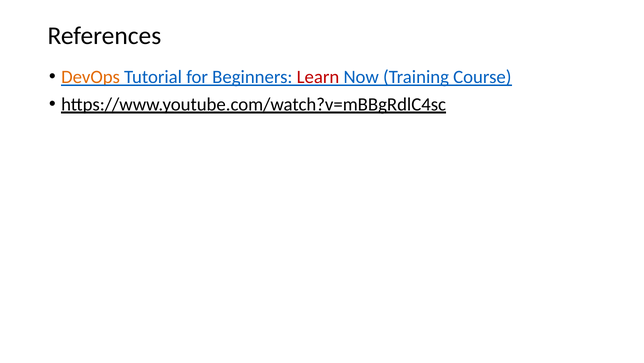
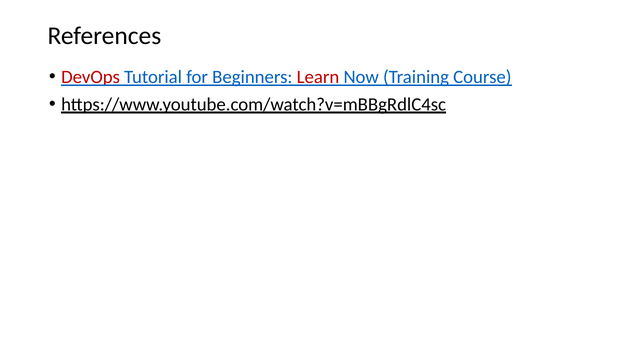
DevOps colour: orange -> red
